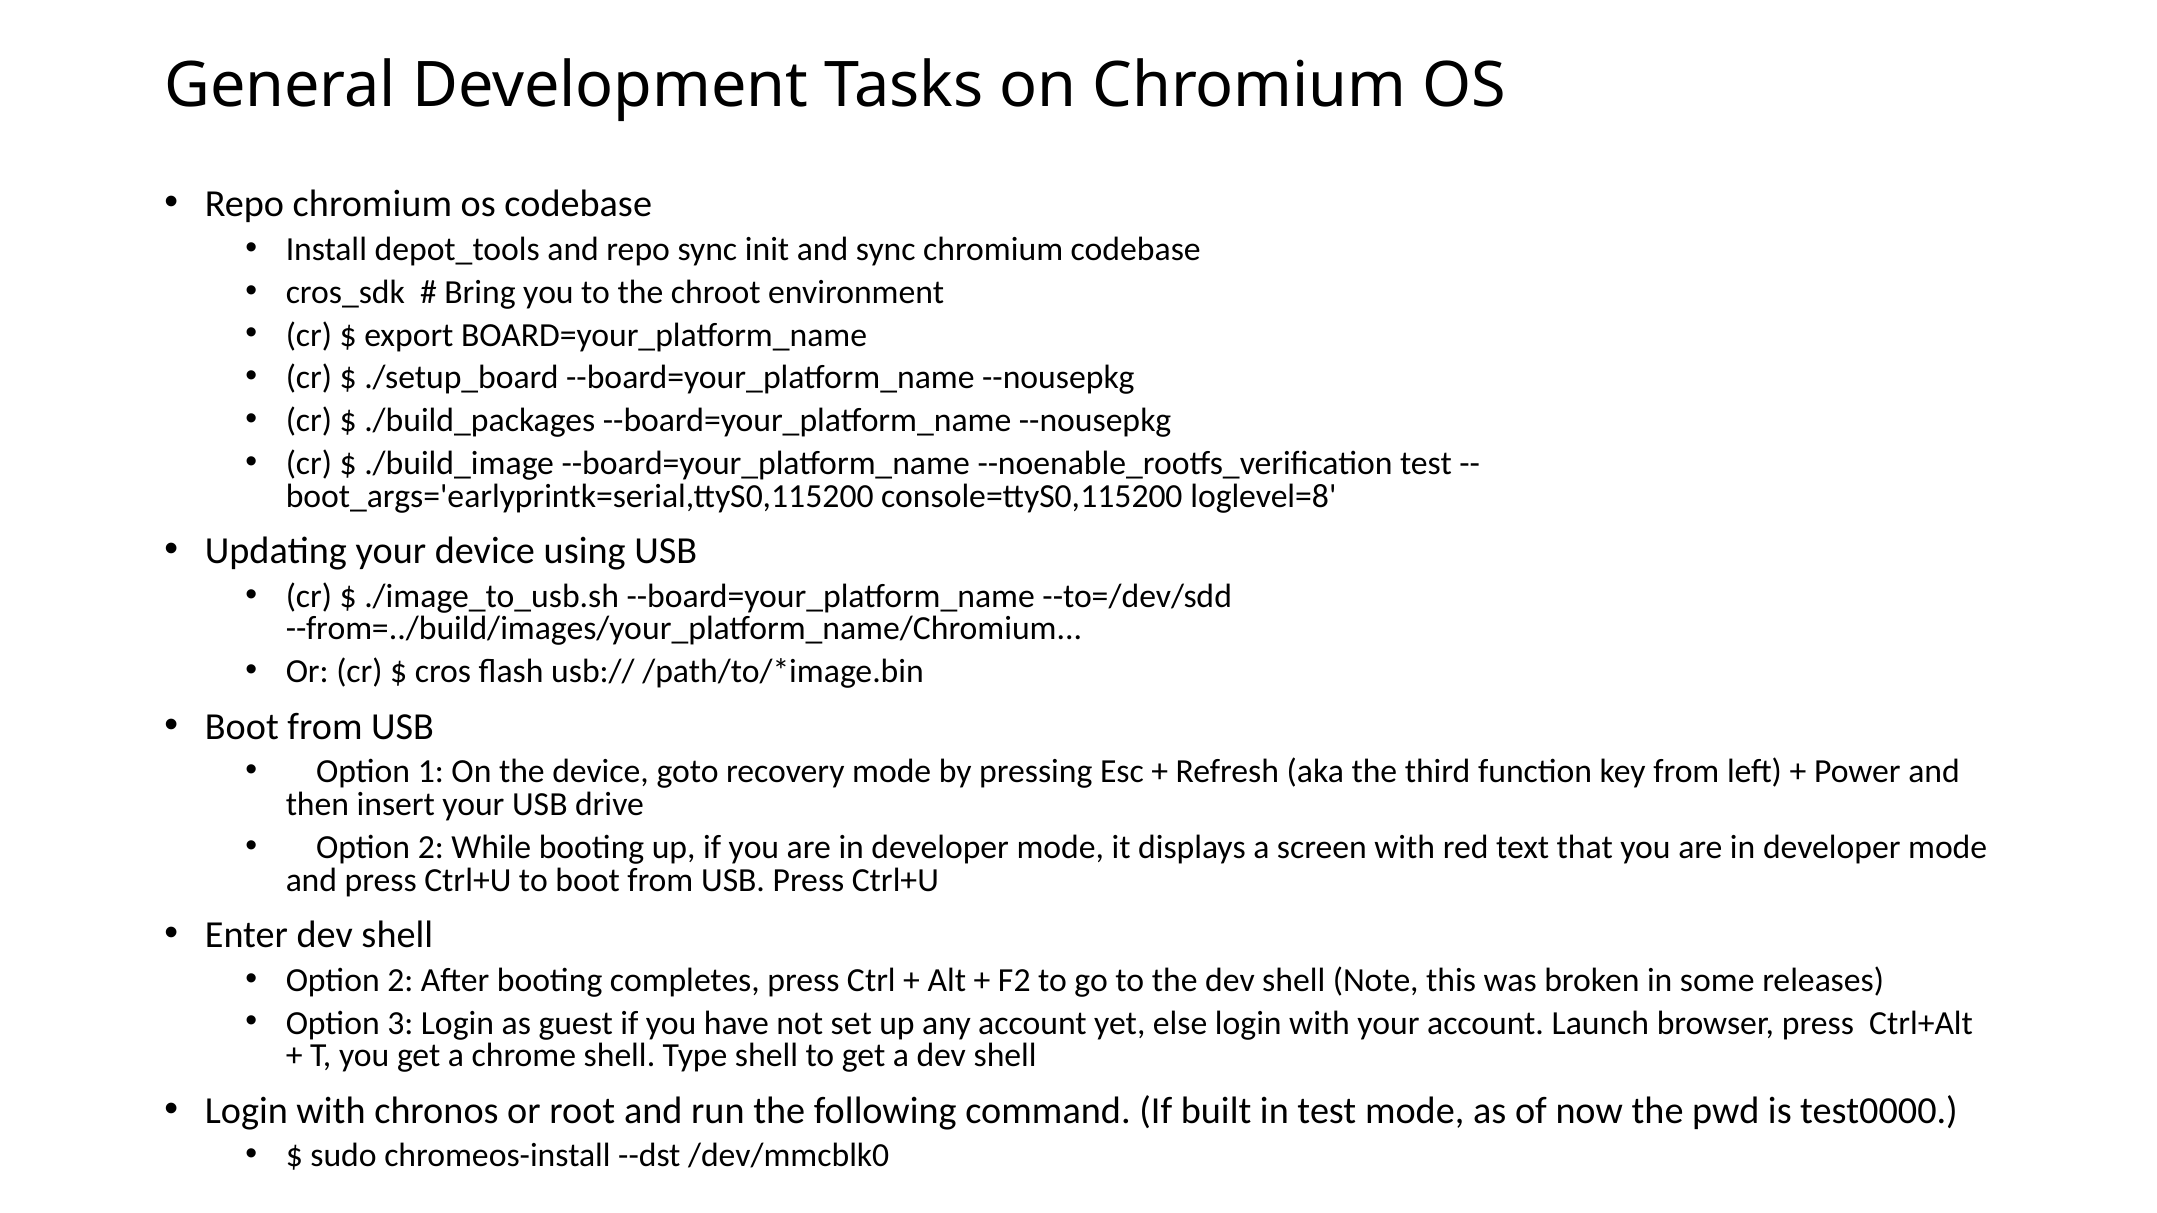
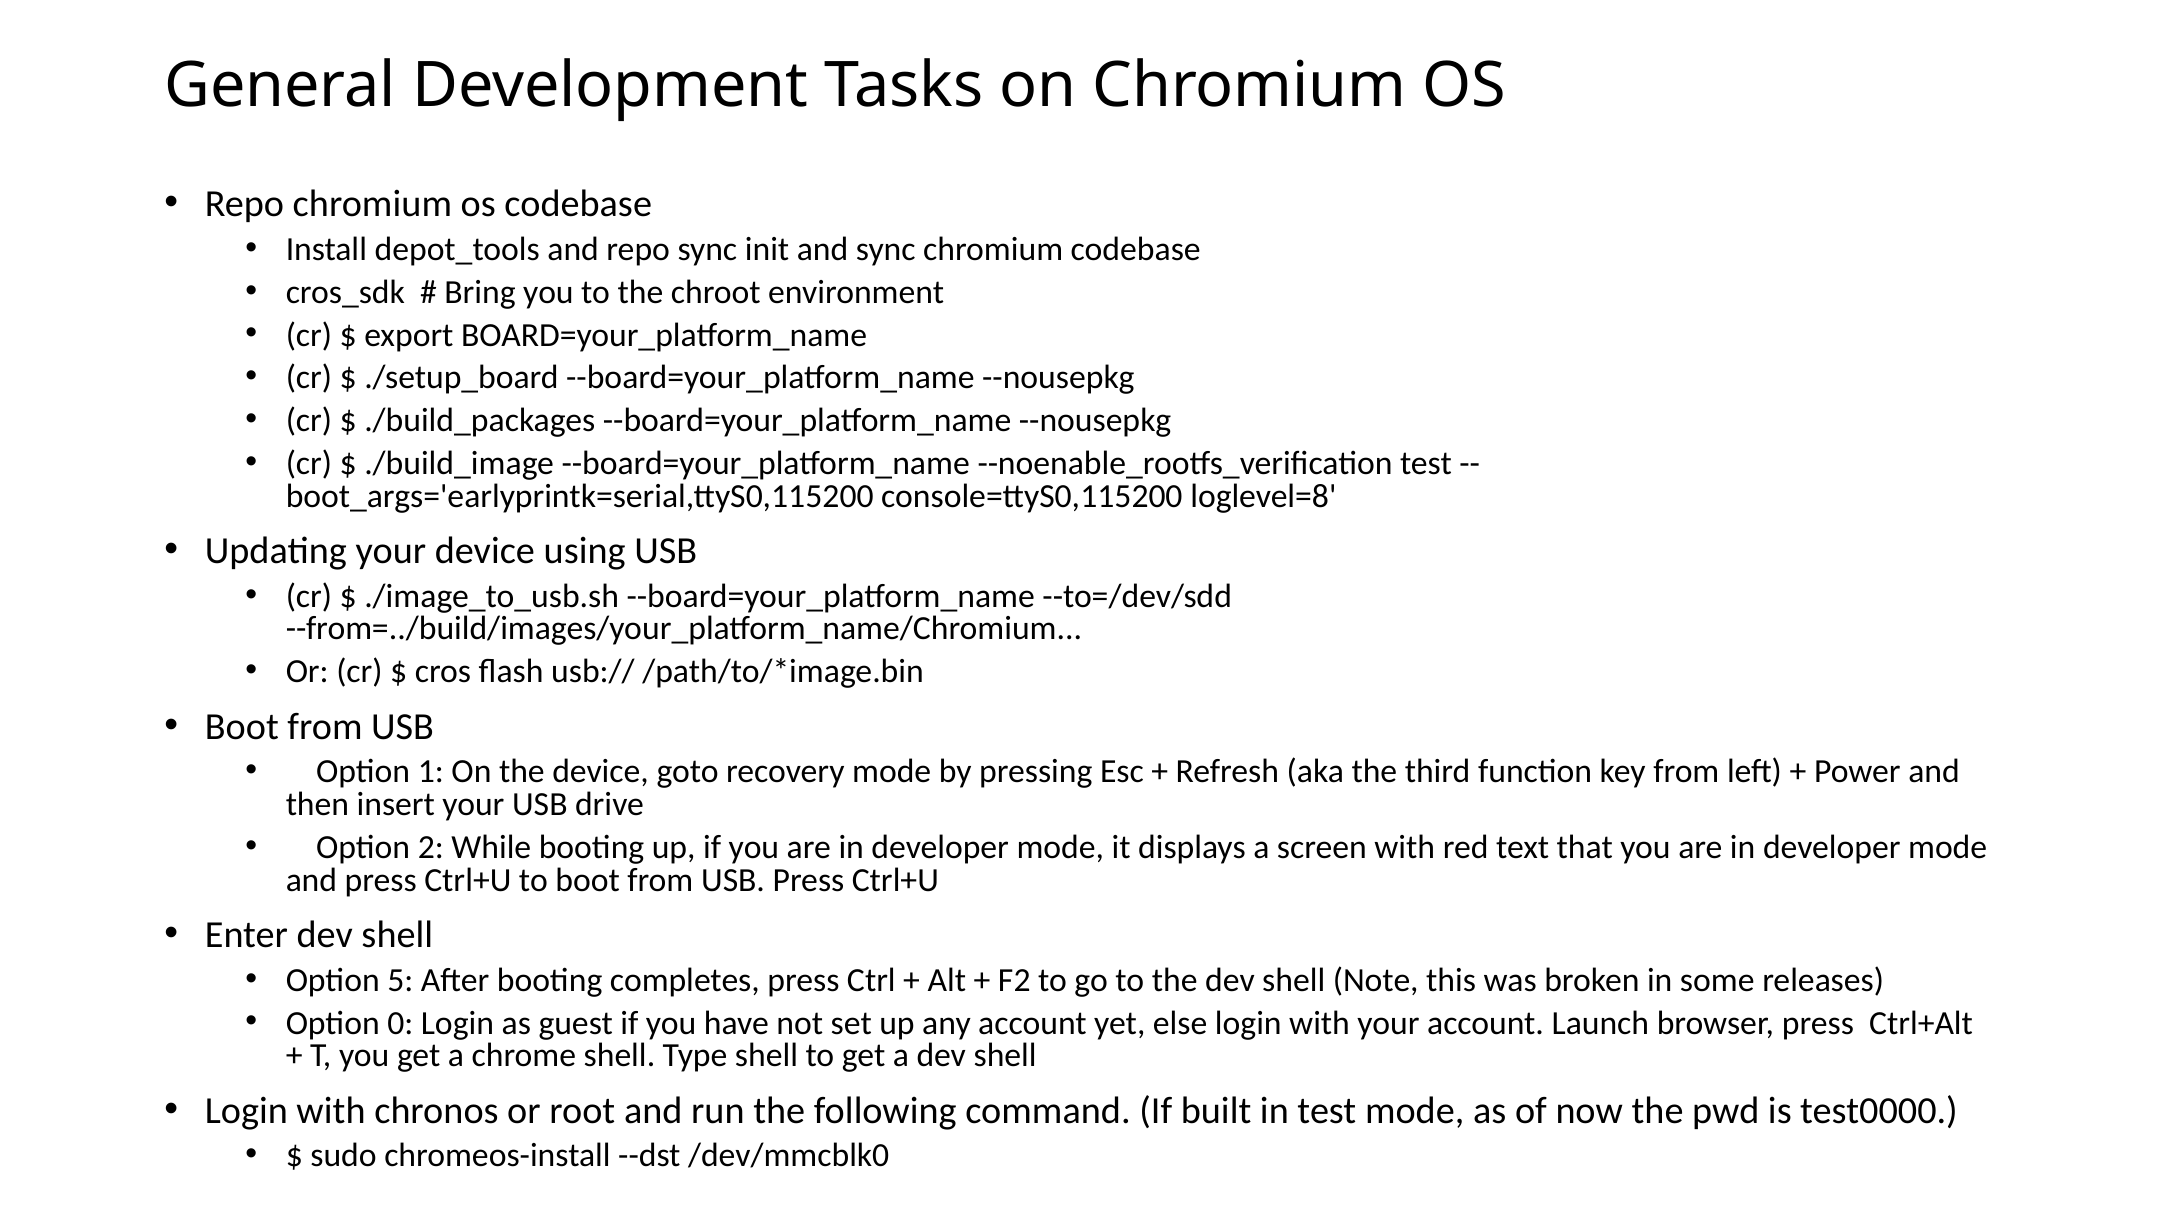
2 at (400, 980): 2 -> 5
3: 3 -> 0
